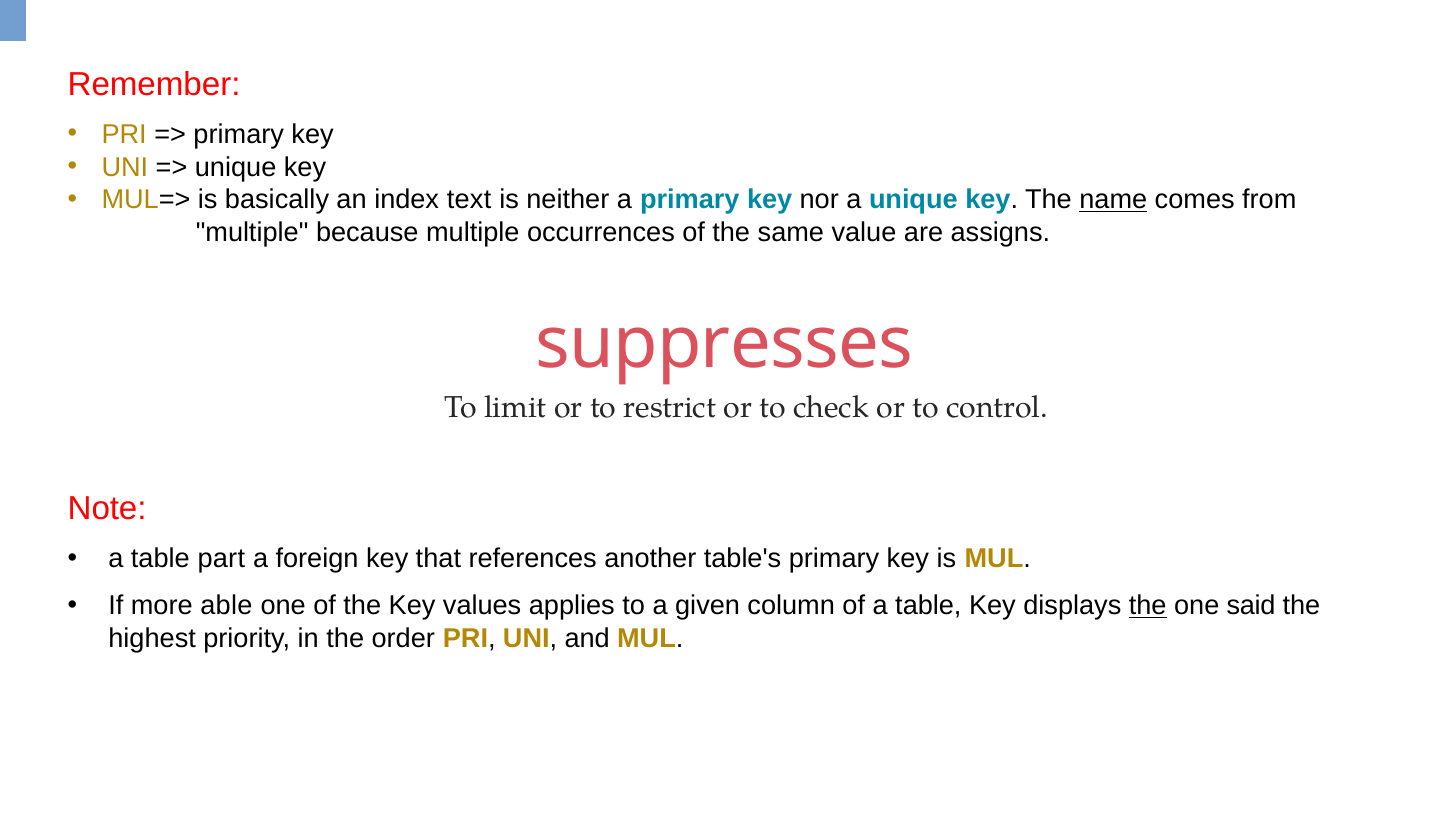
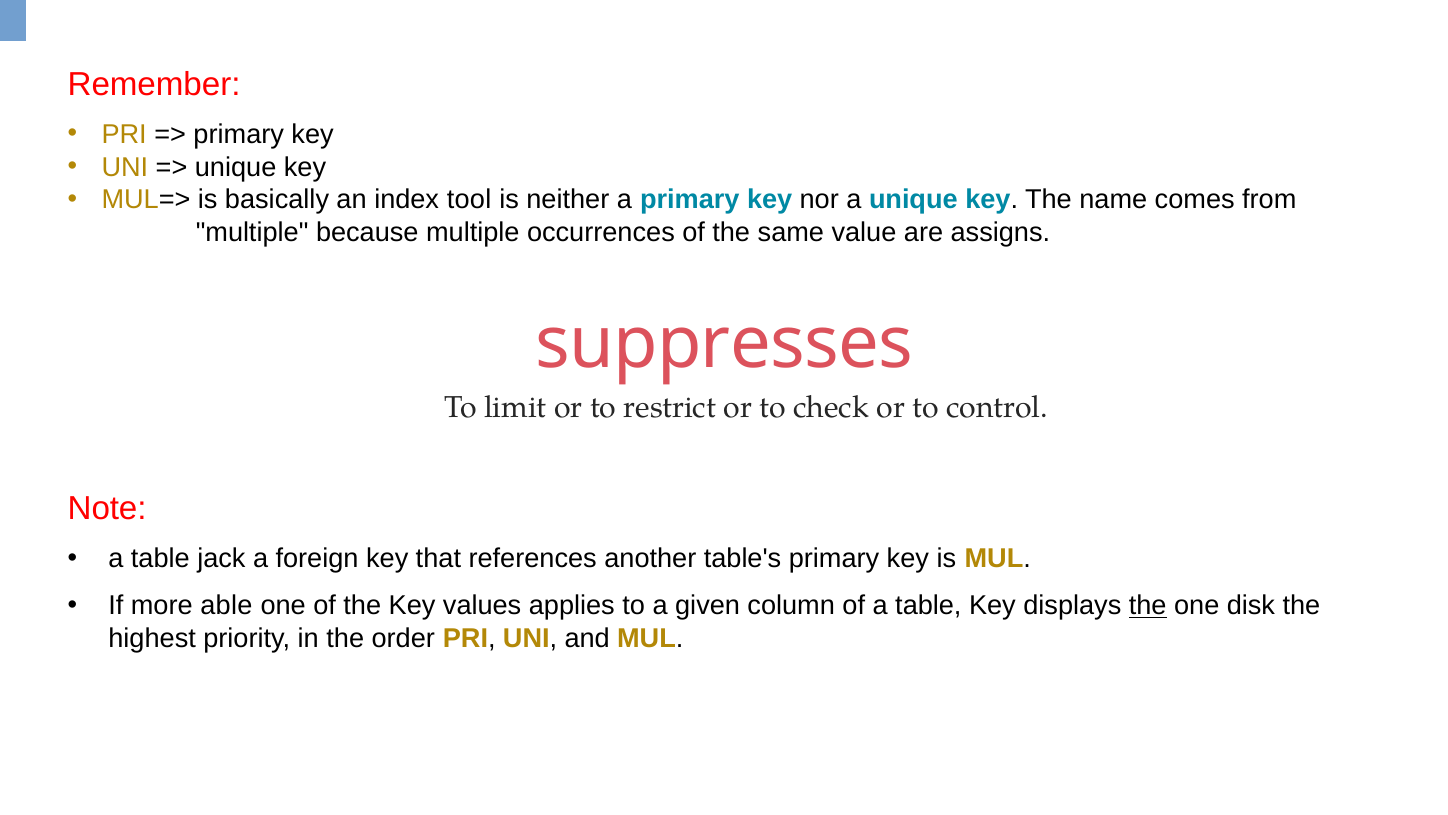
text: text -> tool
name underline: present -> none
part: part -> jack
said: said -> disk
